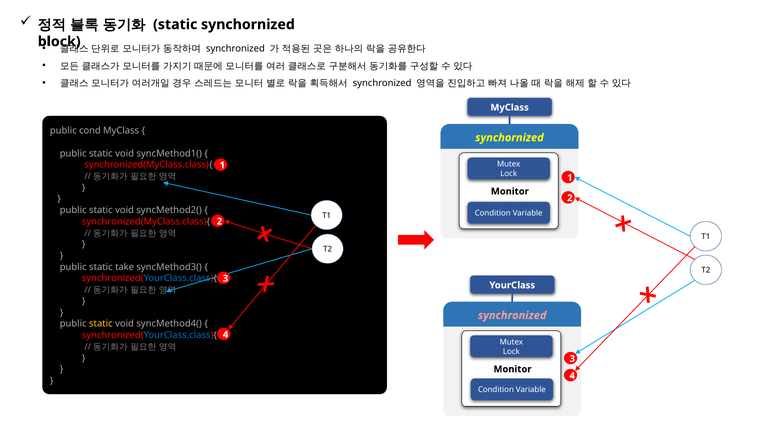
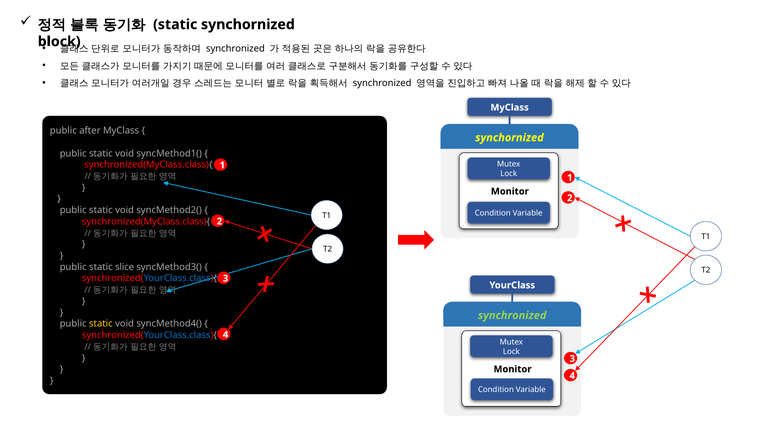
cond: cond -> after
take: take -> slice
synchronized at (512, 315) colour: pink -> light green
